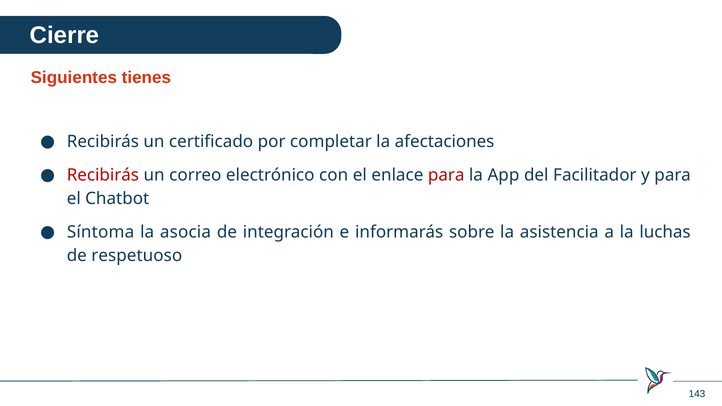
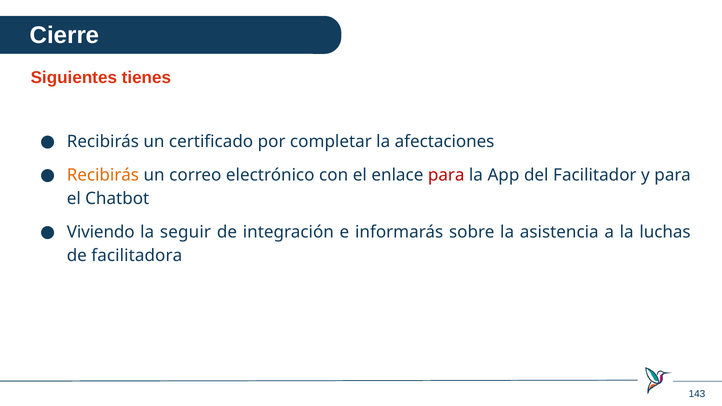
Recibirás at (103, 175) colour: red -> orange
Síntoma: Síntoma -> Viviendo
asocia: asocia -> seguir
respetuoso: respetuoso -> facilitadora
